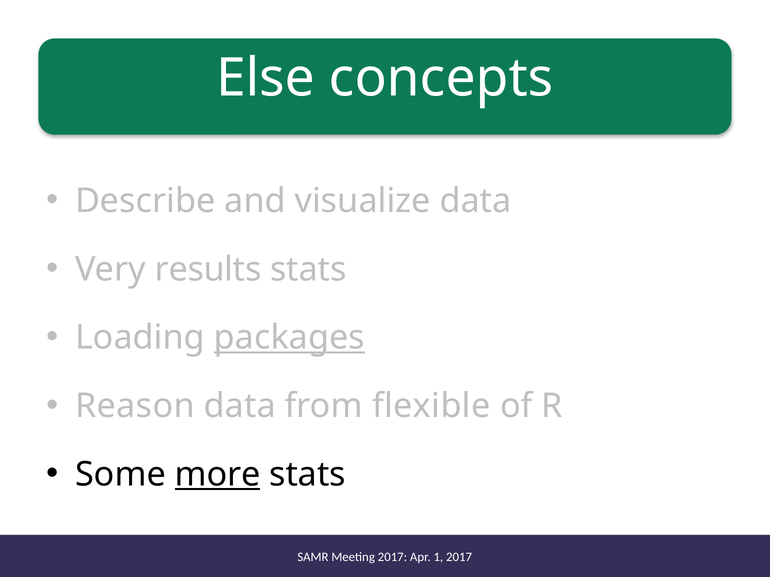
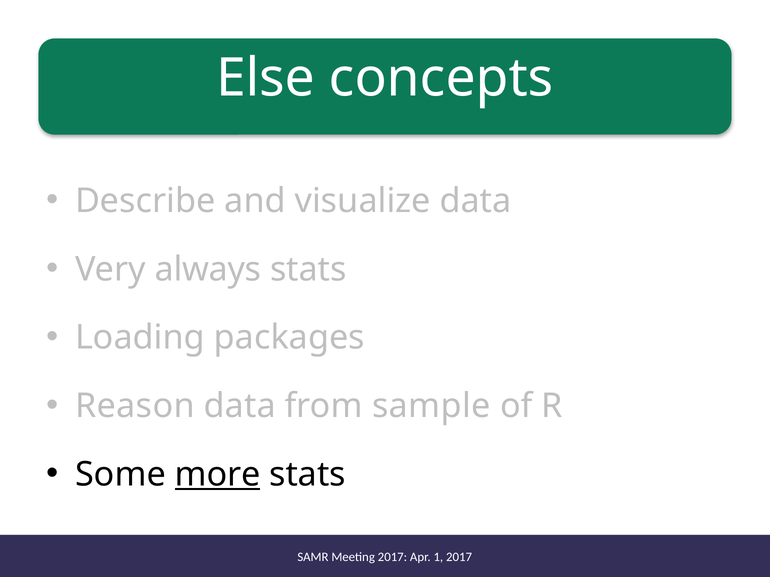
results: results -> always
packages underline: present -> none
flexible: flexible -> sample
